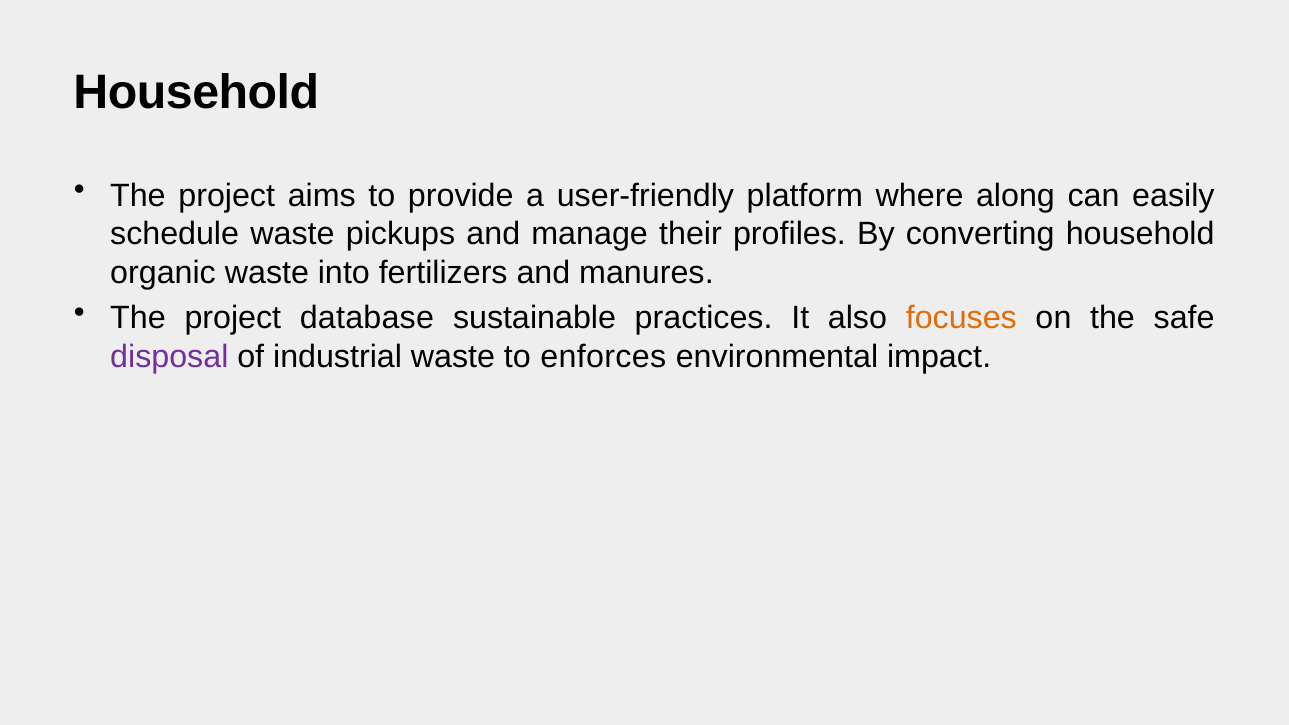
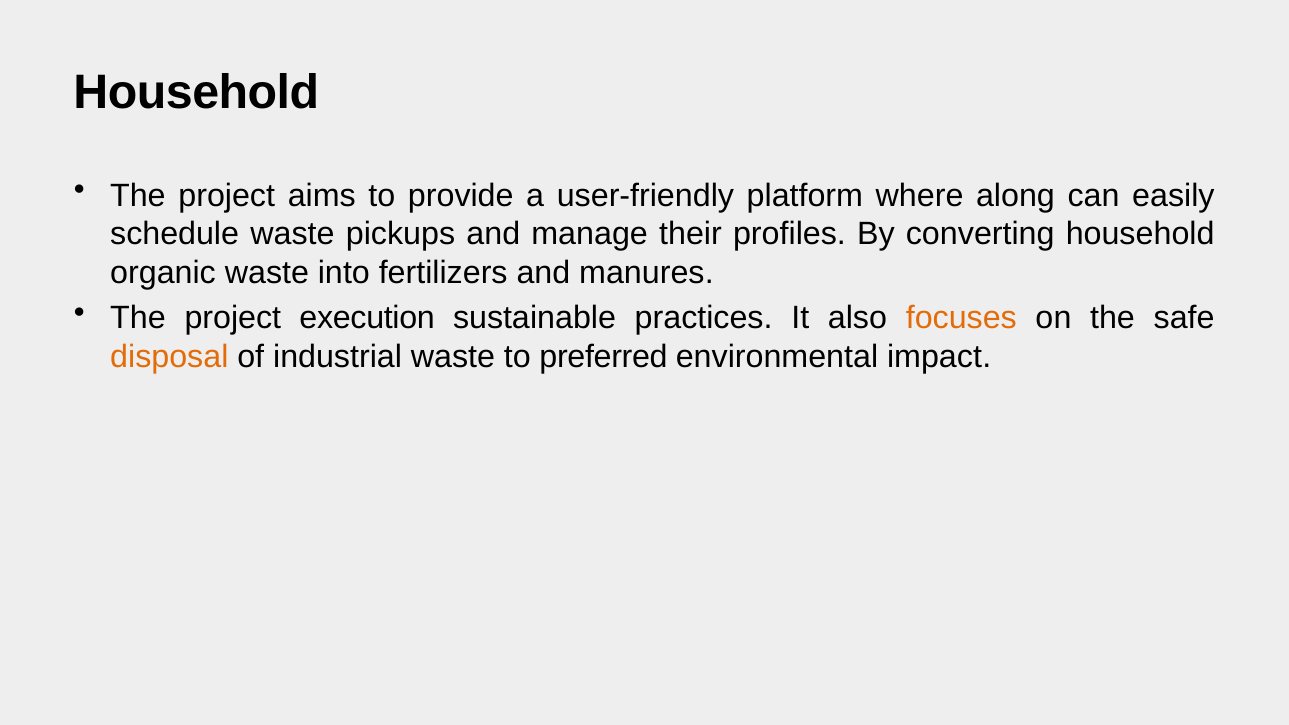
database: database -> execution
disposal colour: purple -> orange
enforces: enforces -> preferred
